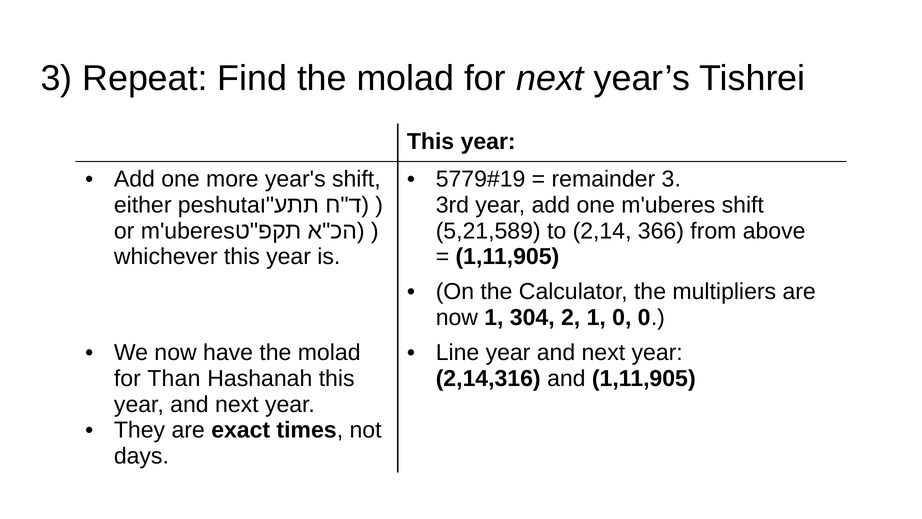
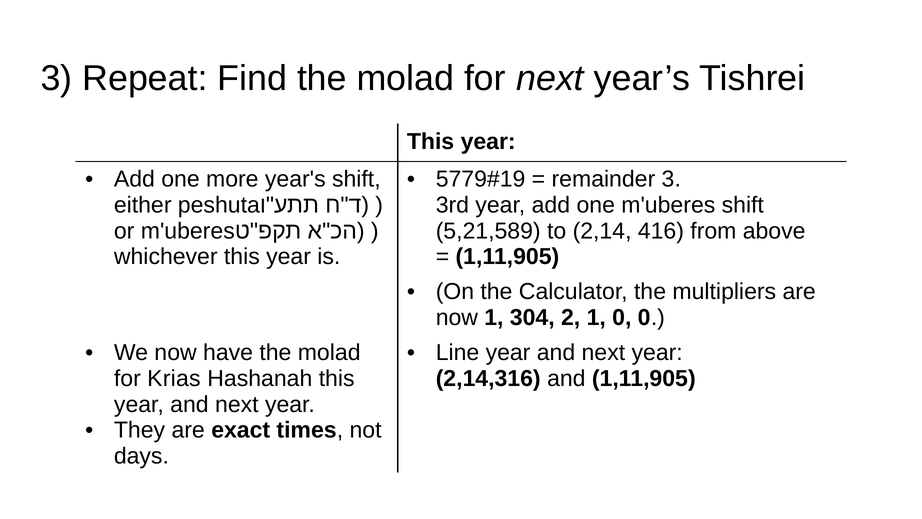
366: 366 -> 416
Than: Than -> Krias
